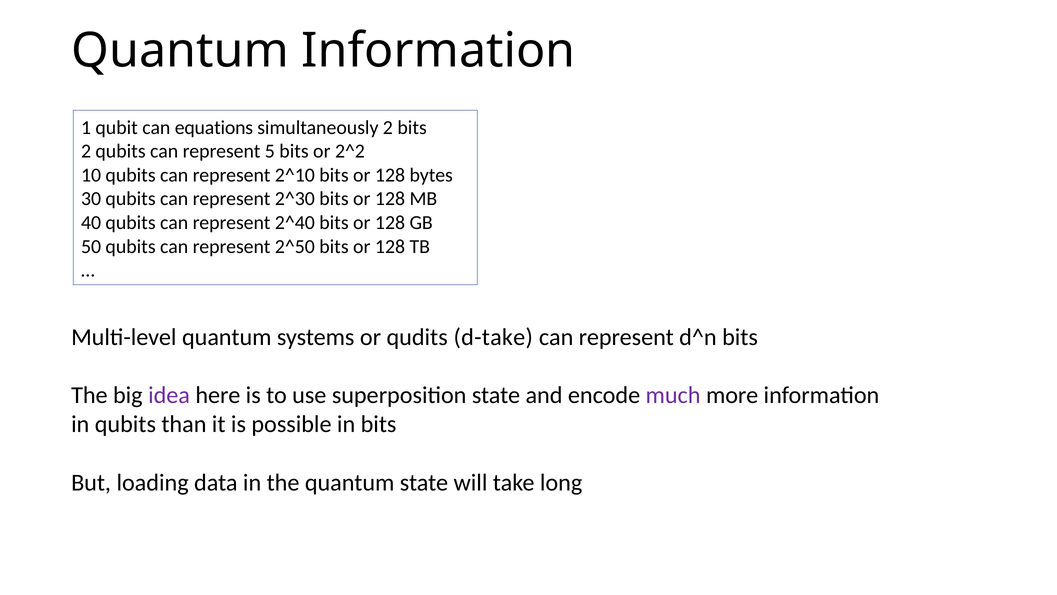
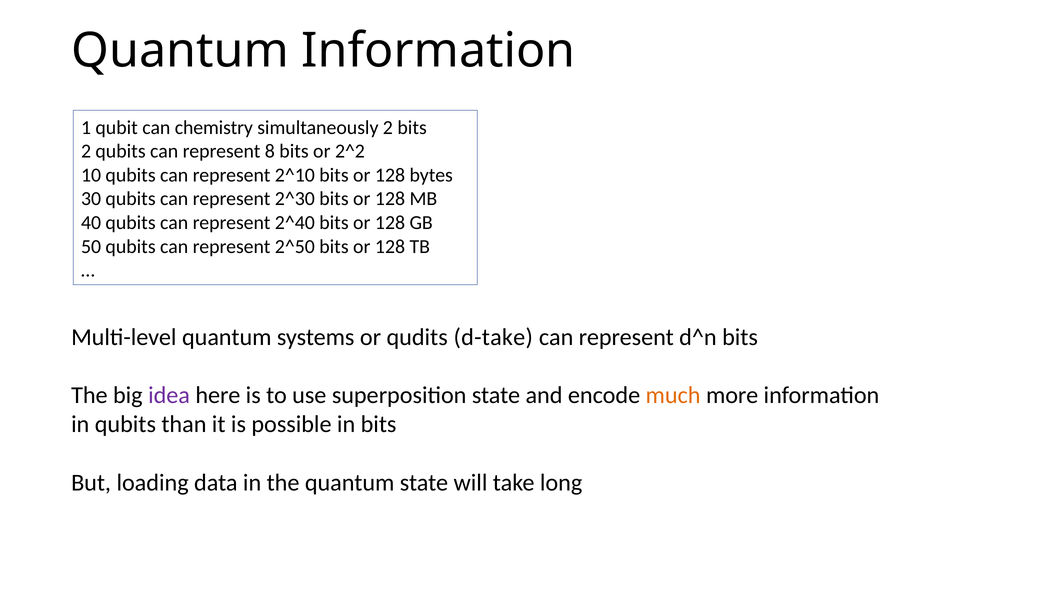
equations: equations -> chemistry
5: 5 -> 8
much colour: purple -> orange
